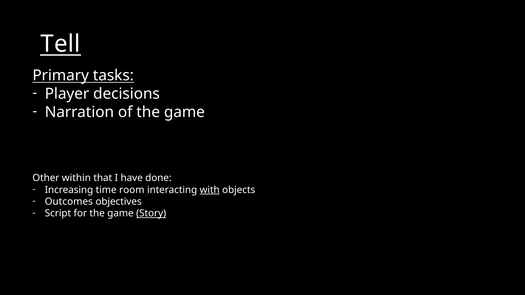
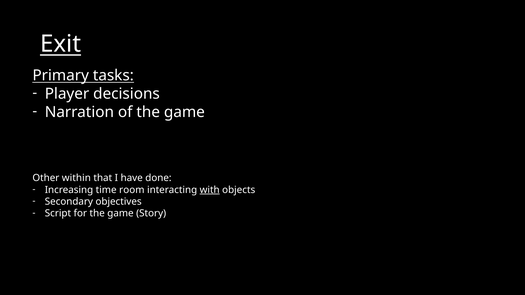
Tell: Tell -> Exit
Outcomes: Outcomes -> Secondary
Story underline: present -> none
